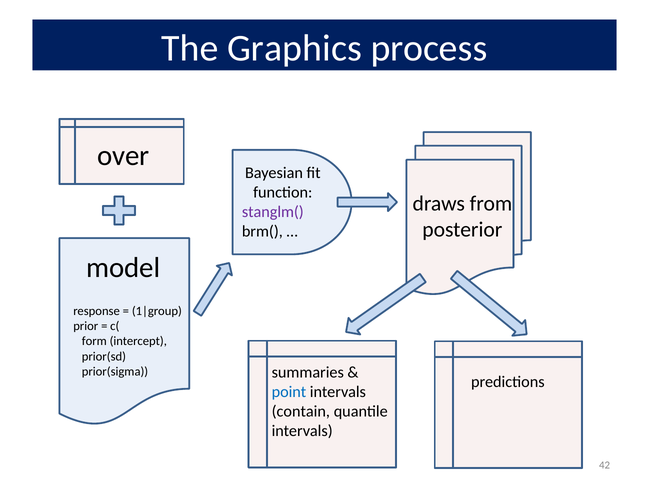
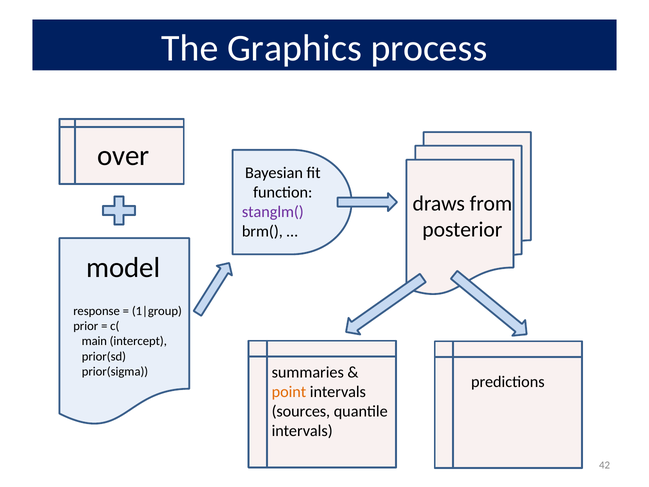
form: form -> main
point colour: blue -> orange
contain: contain -> sources
